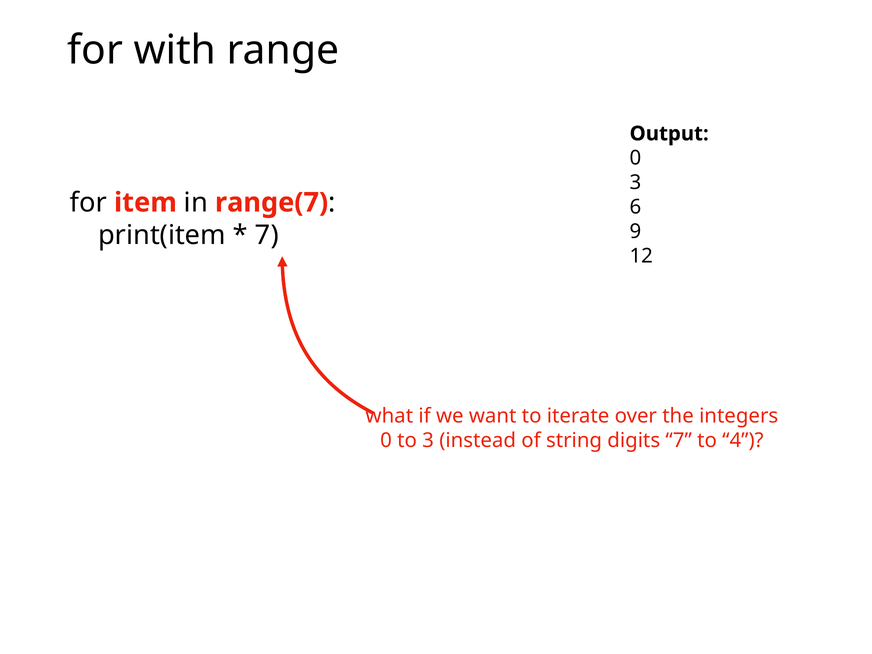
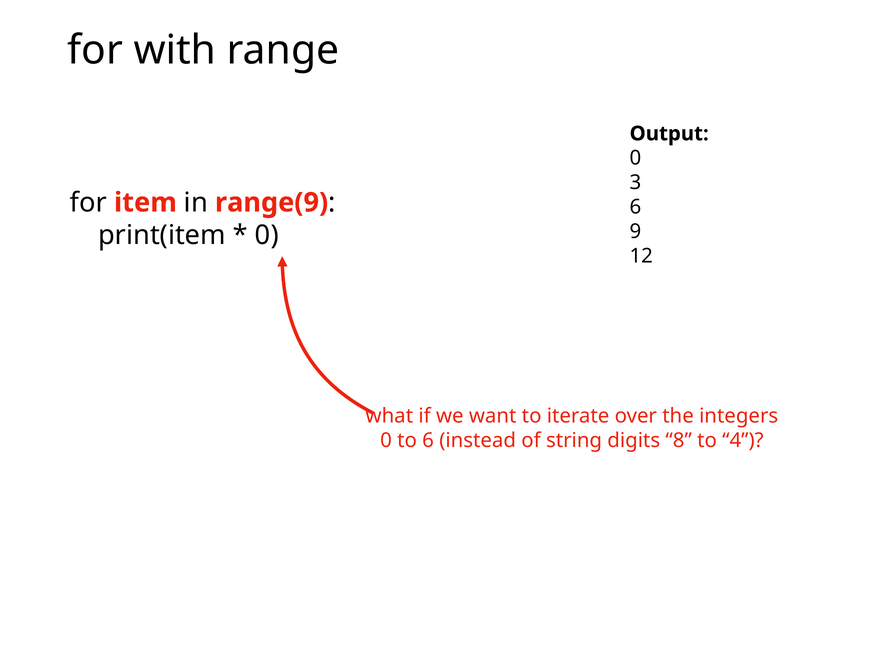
range(7: range(7 -> range(9
7 at (267, 235): 7 -> 0
to 3: 3 -> 6
digits 7: 7 -> 8
